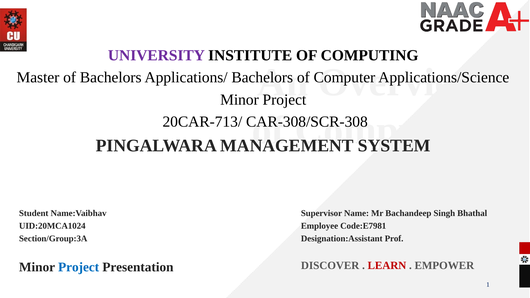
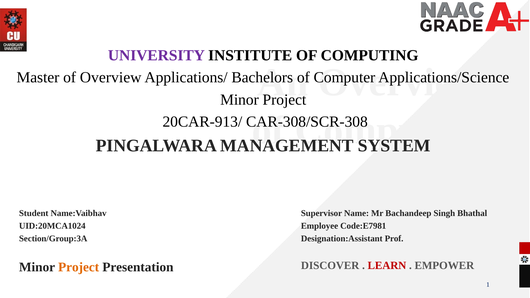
of Bachelors: Bachelors -> Overview
20CAR-713/: 20CAR-713/ -> 20CAR-913/
Project at (79, 267) colour: blue -> orange
